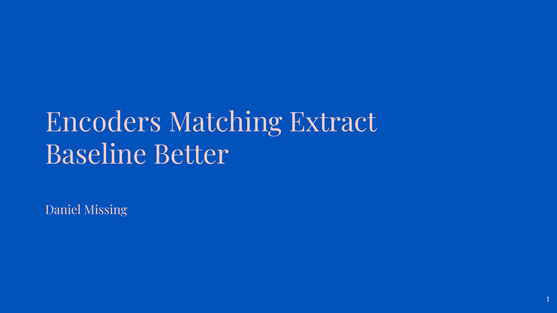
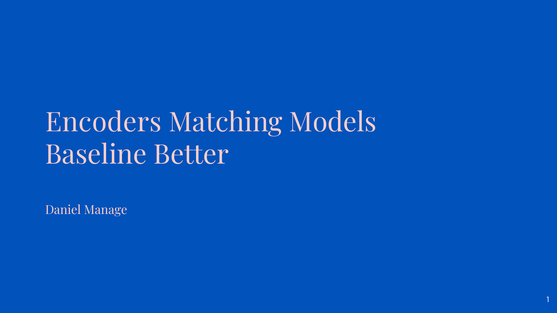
Extract: Extract -> Models
Missing: Missing -> Manage
